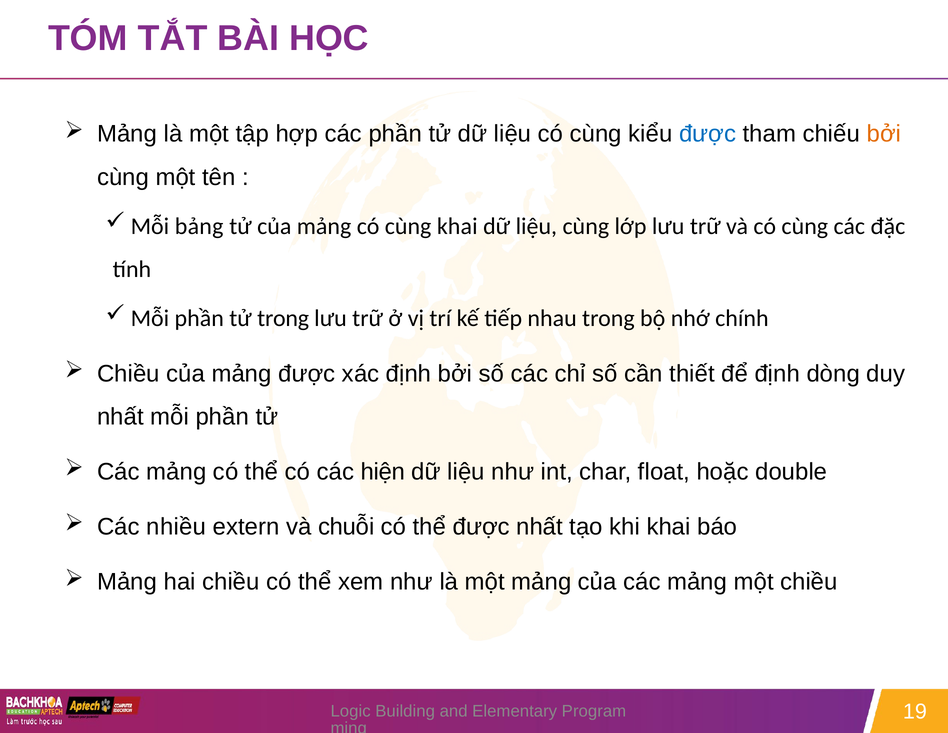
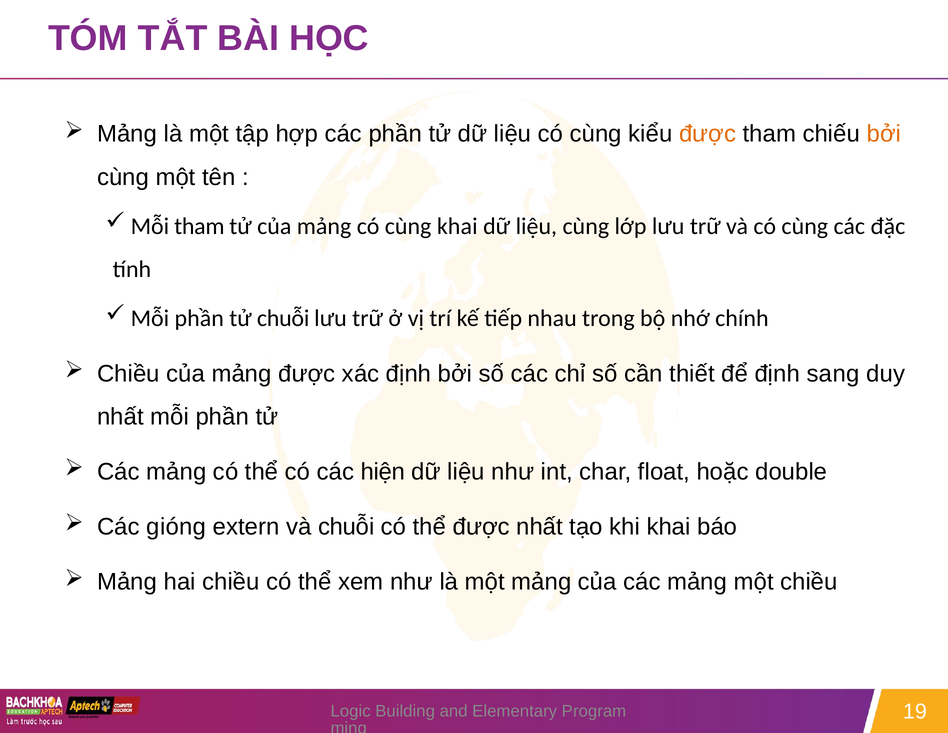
được at (708, 134) colour: blue -> orange
Mỗi bảng: bảng -> tham
tử trong: trong -> chuỗi
dòng: dòng -> sang
nhiều: nhiều -> gióng
